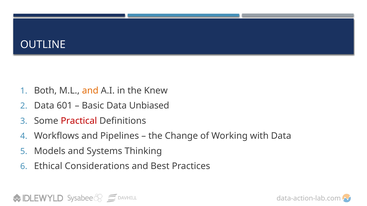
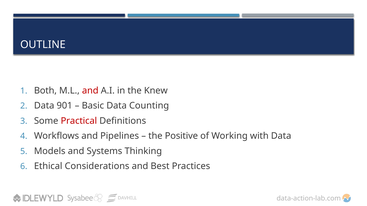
and at (90, 91) colour: orange -> red
601: 601 -> 901
Unbiased: Unbiased -> Counting
Change: Change -> Positive
